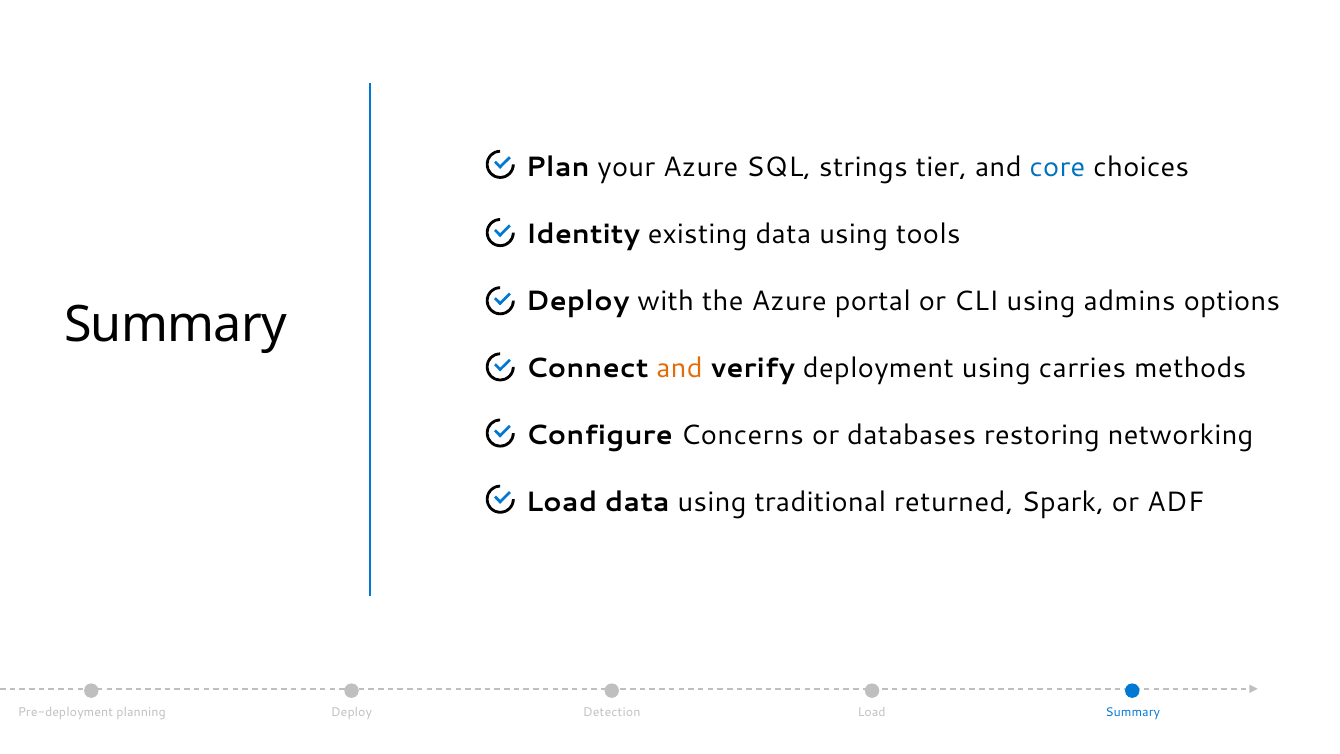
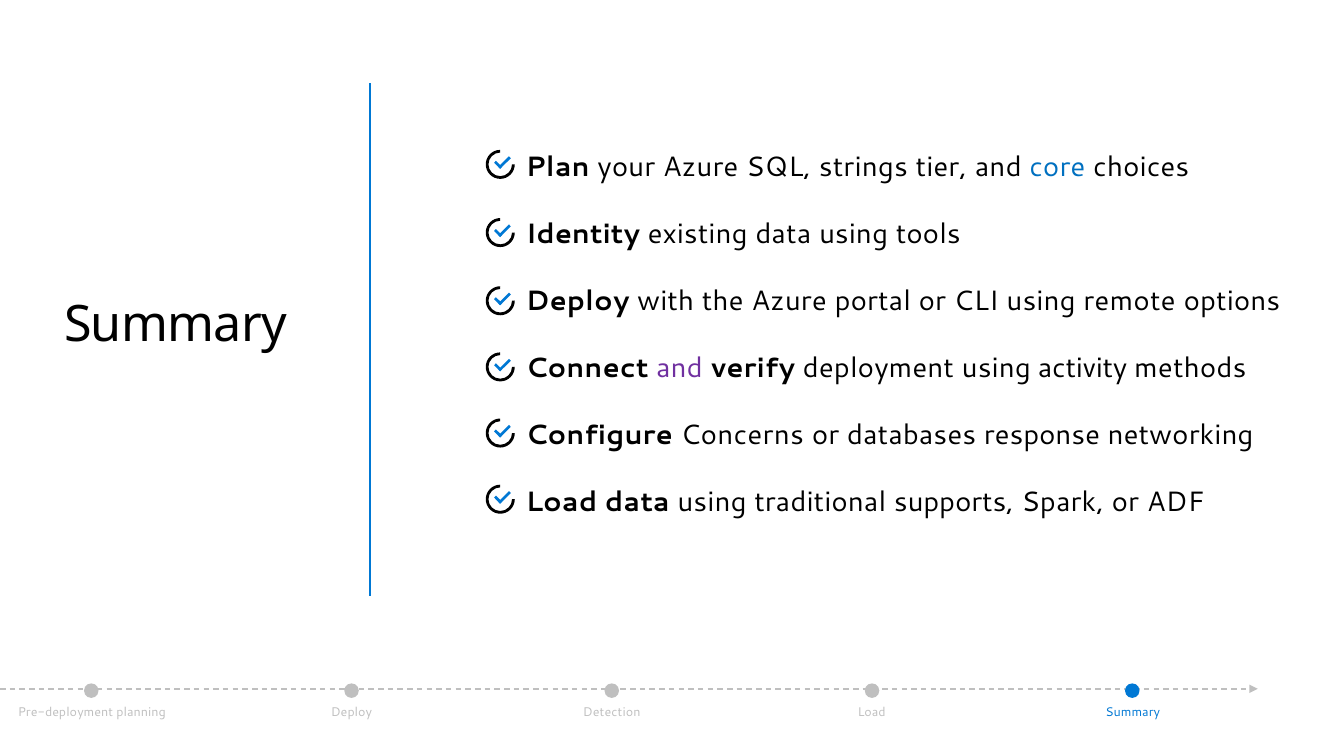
admins: admins -> remote
and at (679, 368) colour: orange -> purple
carries: carries -> activity
restoring: restoring -> response
returned: returned -> supports
